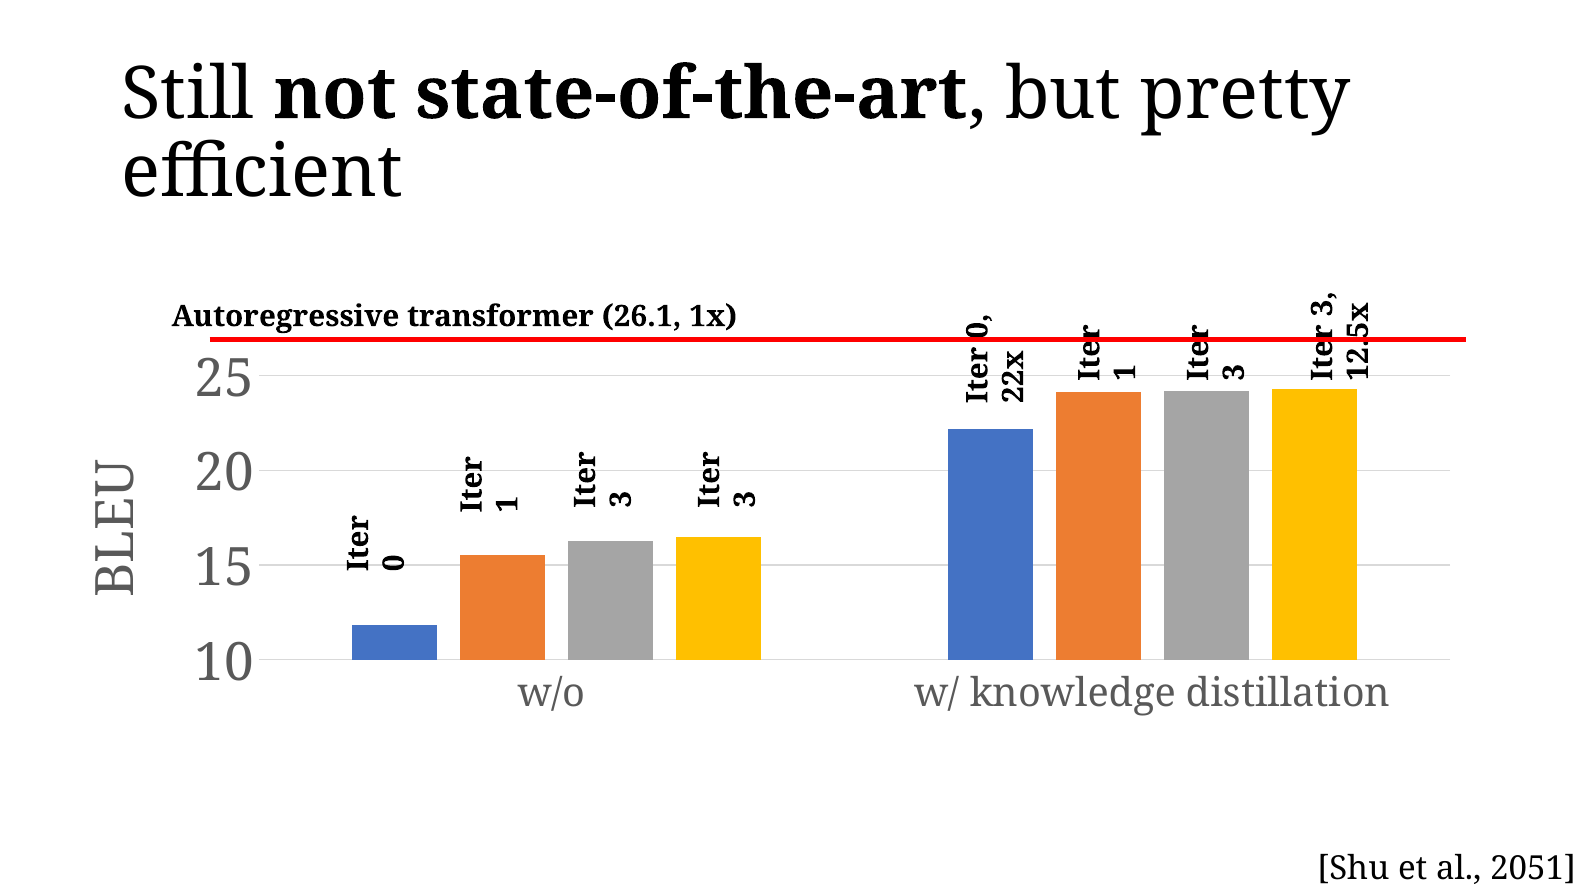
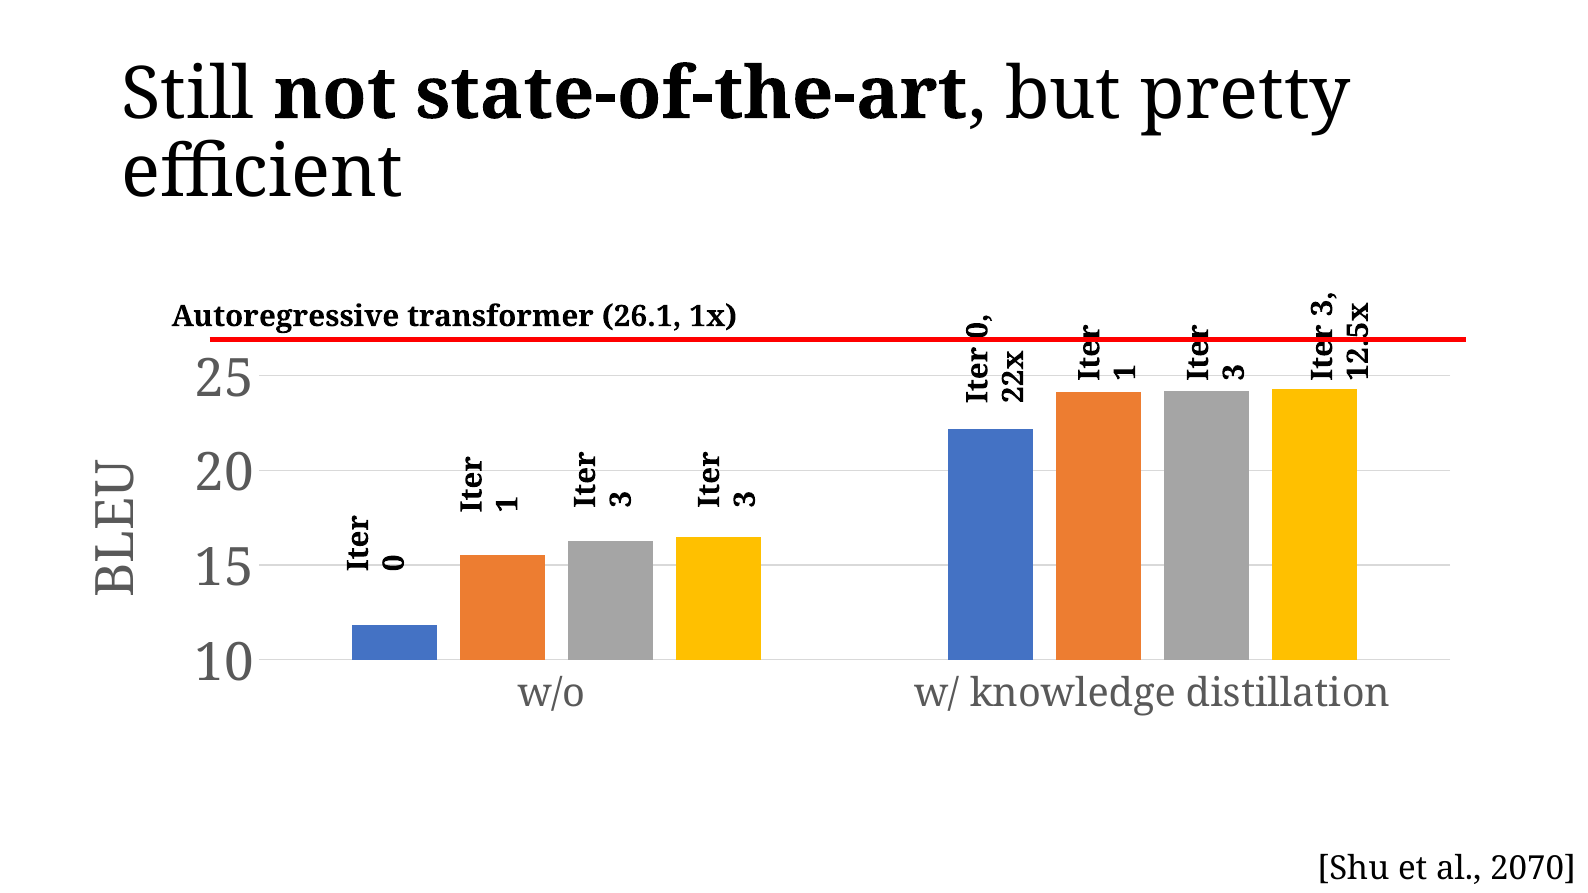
2051: 2051 -> 2070
